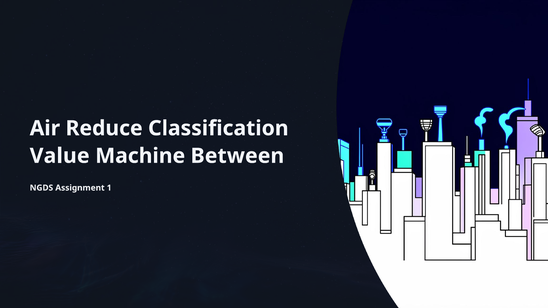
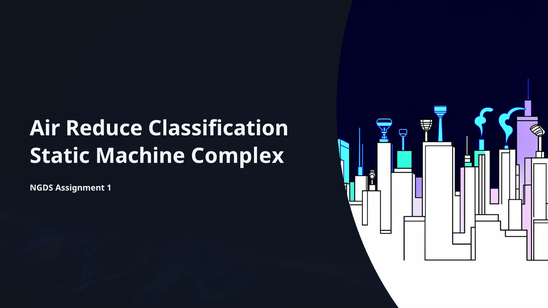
Value: Value -> Static
Between: Between -> Complex
